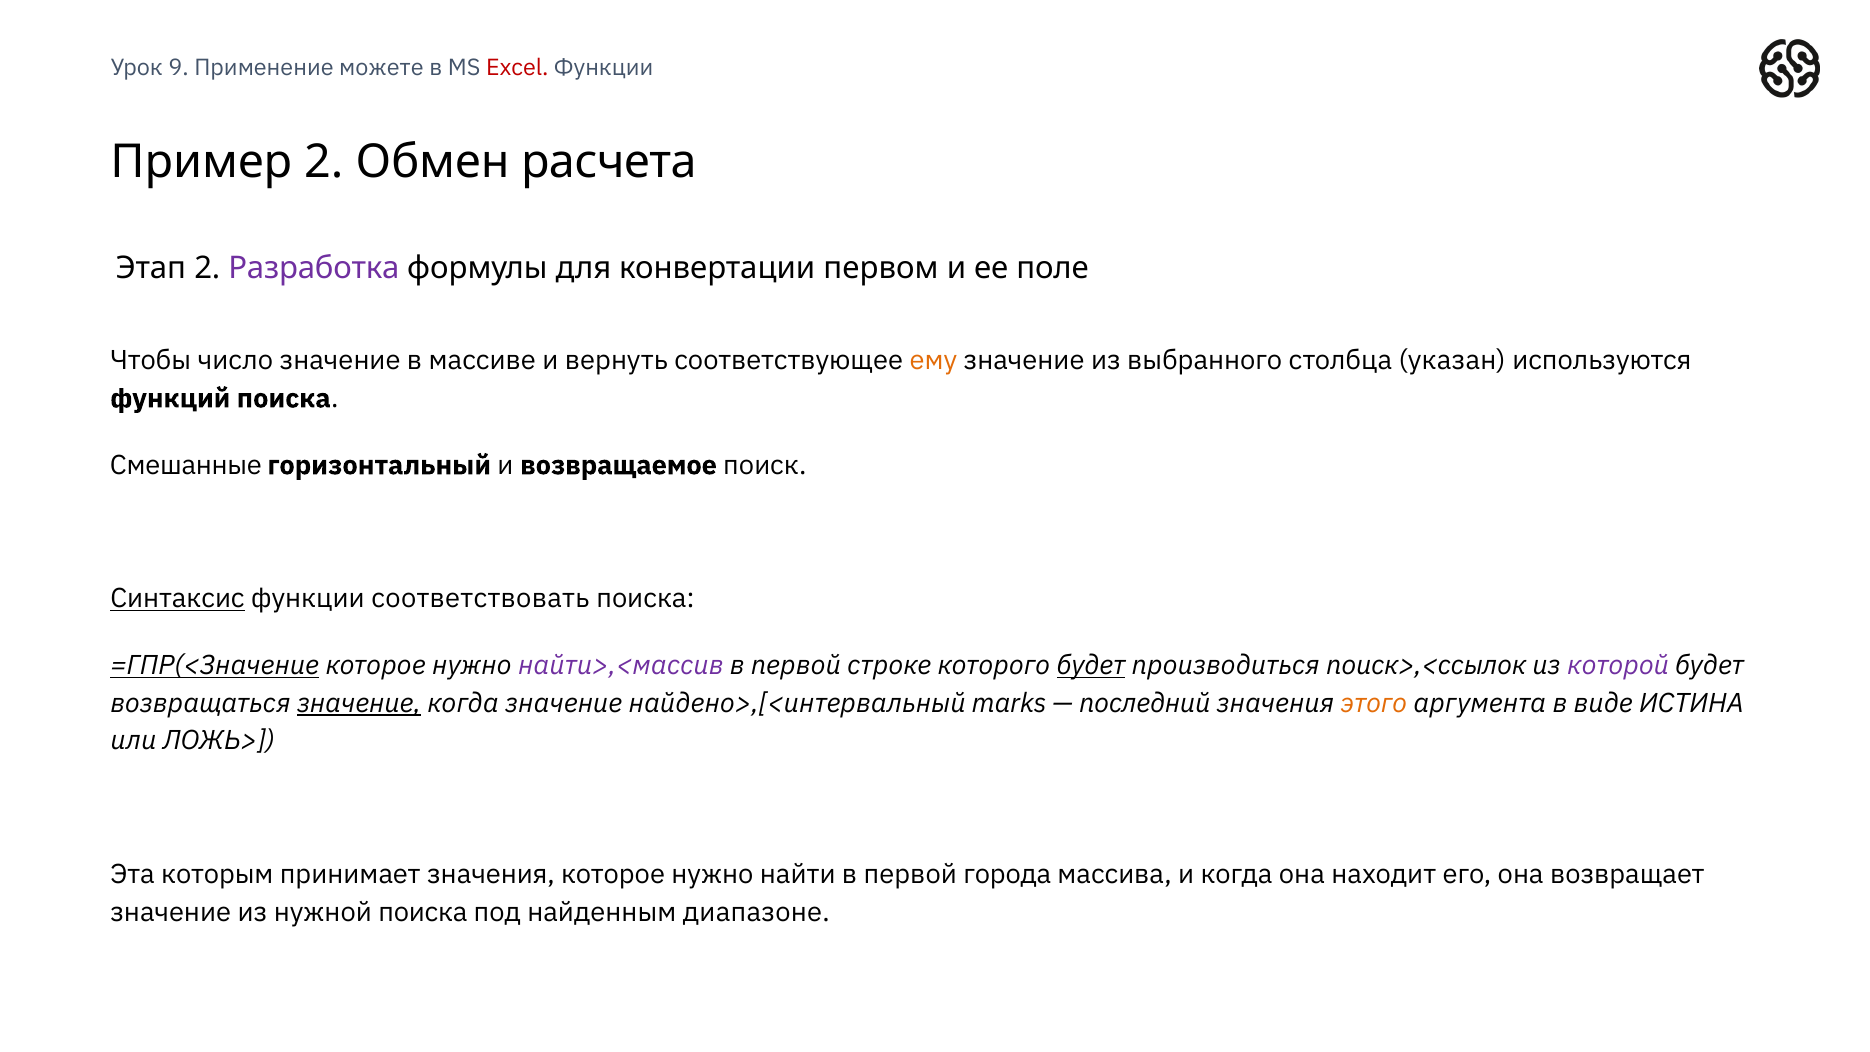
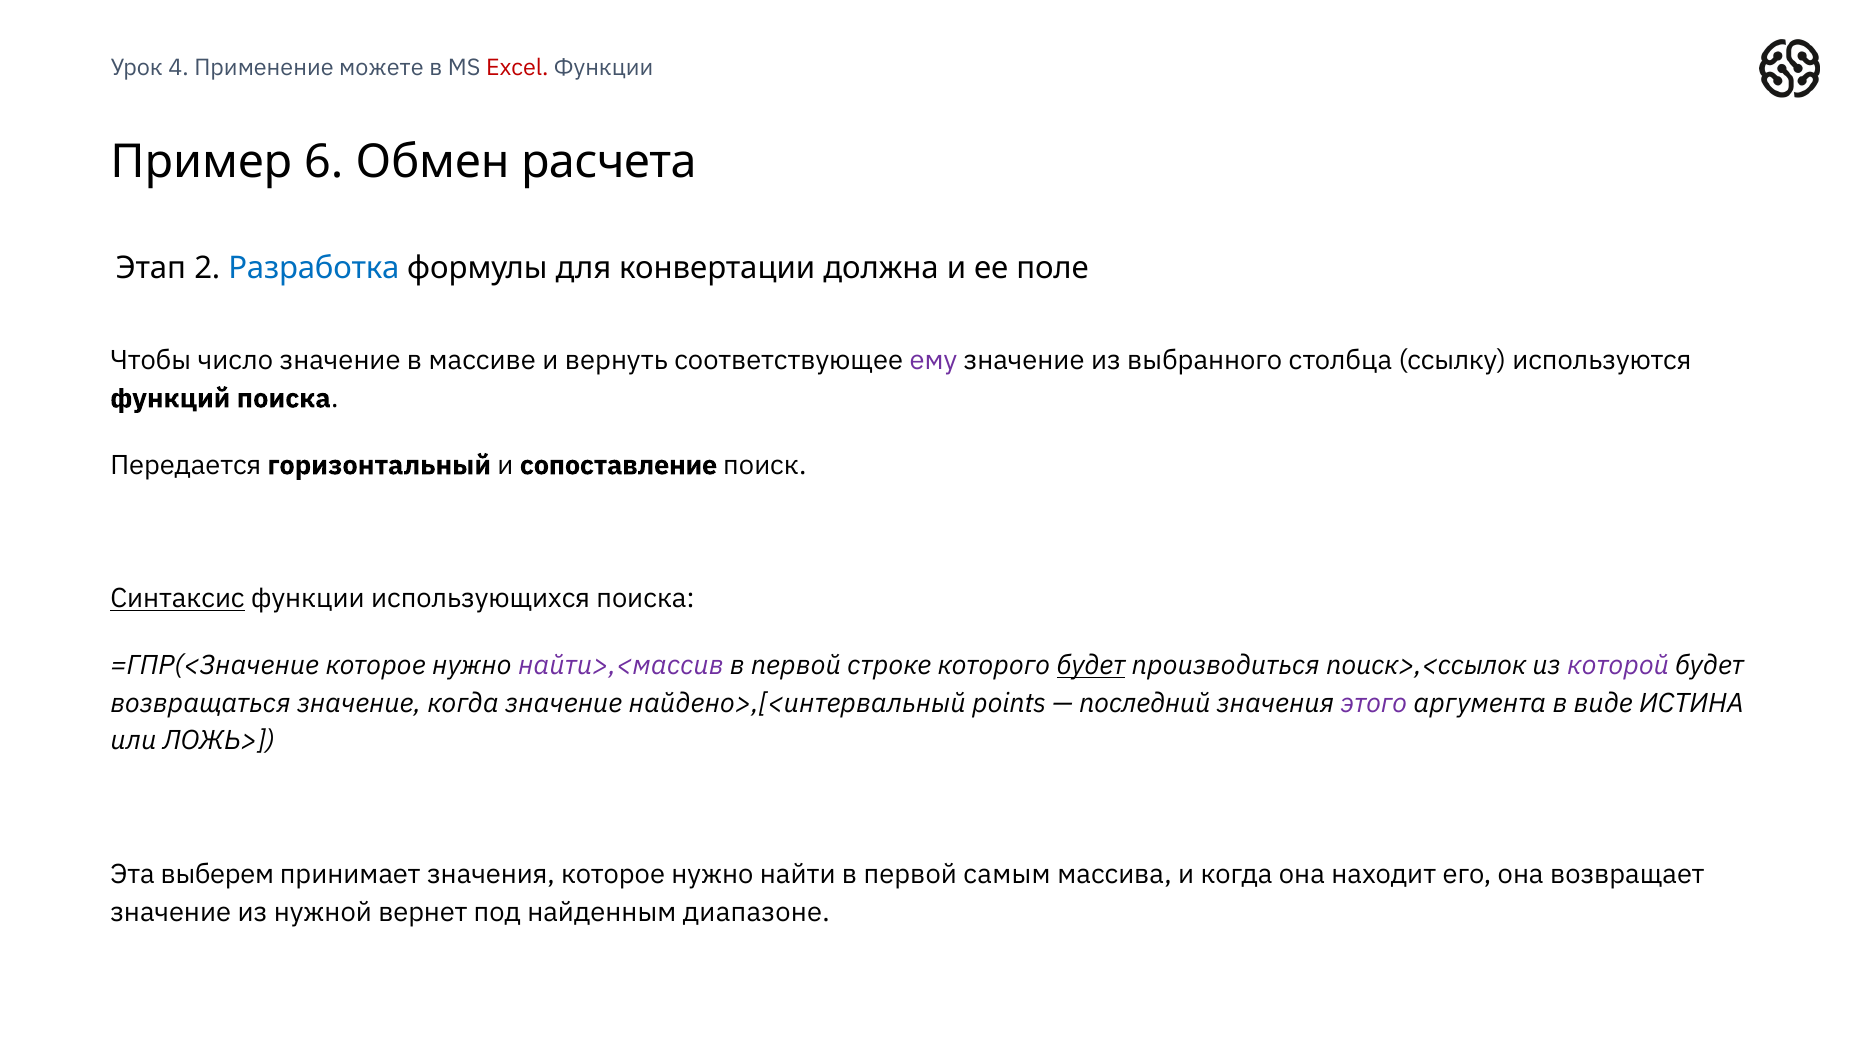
9: 9 -> 4
Пример 2: 2 -> 6
Разработка colour: purple -> blue
первом: первом -> должна
ему colour: orange -> purple
указан: указан -> ссылку
Смешанные: Смешанные -> Передается
возвращаемое: возвращаемое -> сопоставление
соответствовать: соответствовать -> использующихся
=ГПР(<Значение underline: present -> none
значение at (359, 703) underline: present -> none
marks: marks -> points
этого colour: orange -> purple
которым: которым -> выберем
города: города -> самым
нужной поиска: поиска -> вернет
